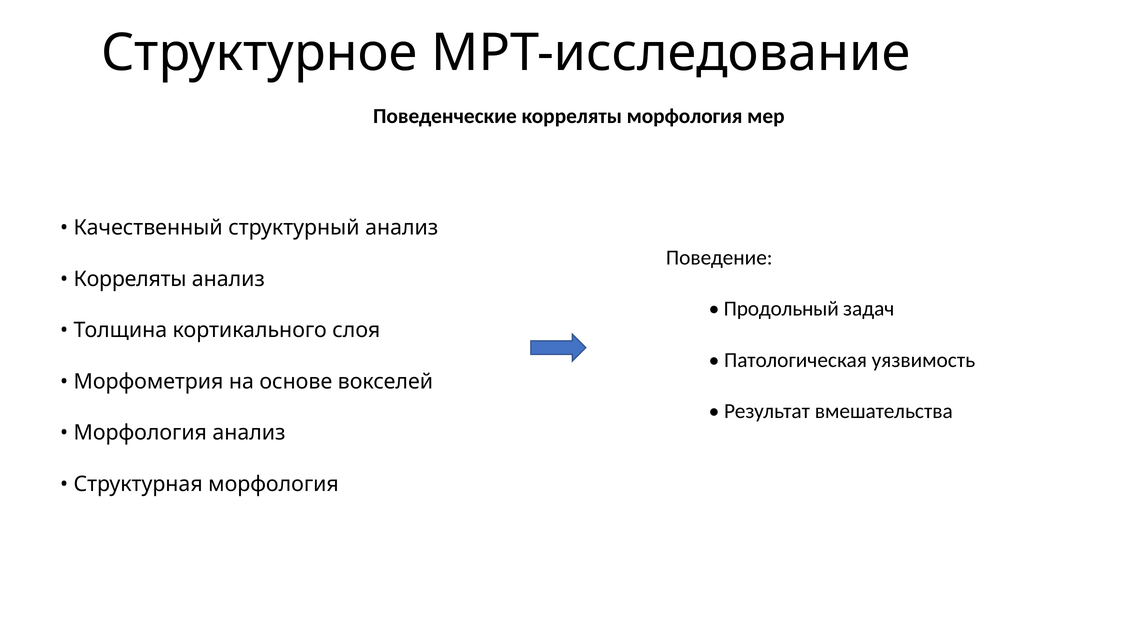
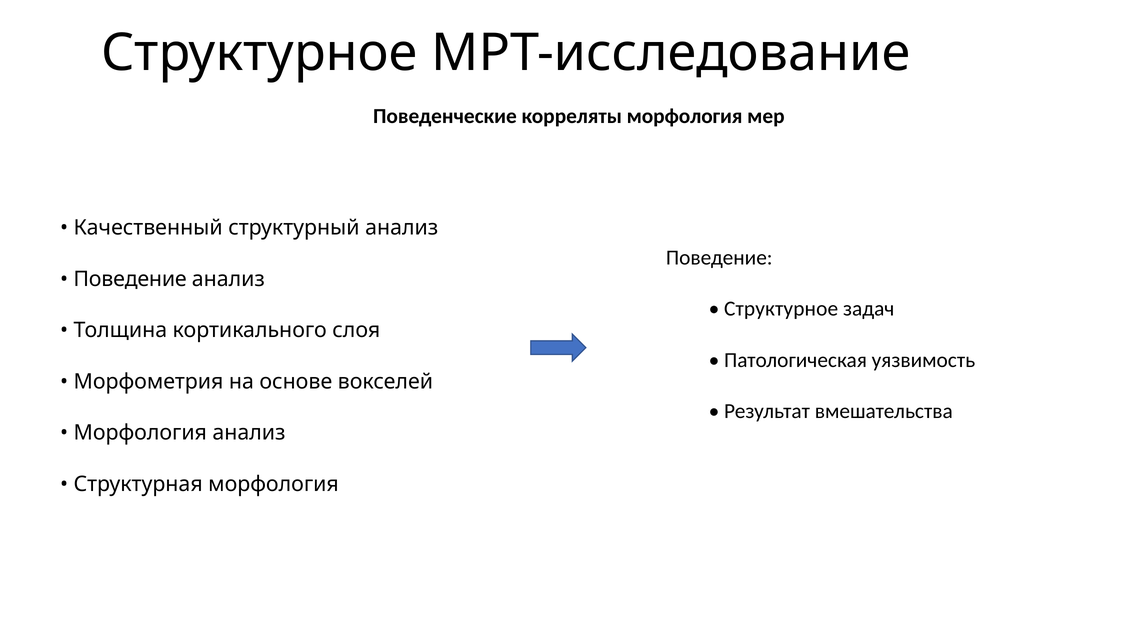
Корреляты at (130, 279): Корреляты -> Поведение
Продольный at (781, 309): Продольный -> Структурное
